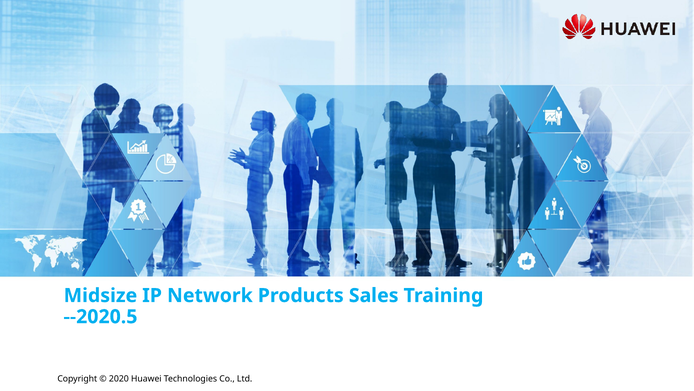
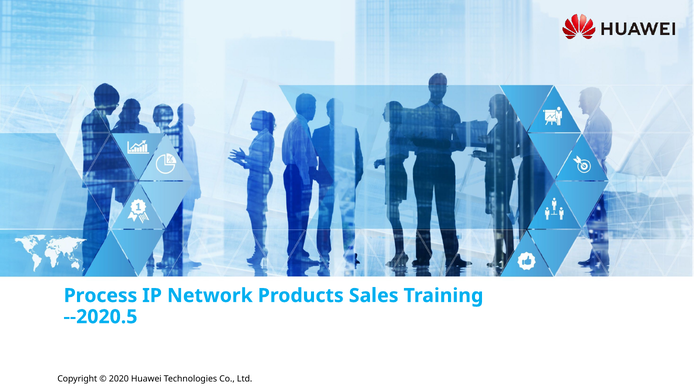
Midsize: Midsize -> Process
